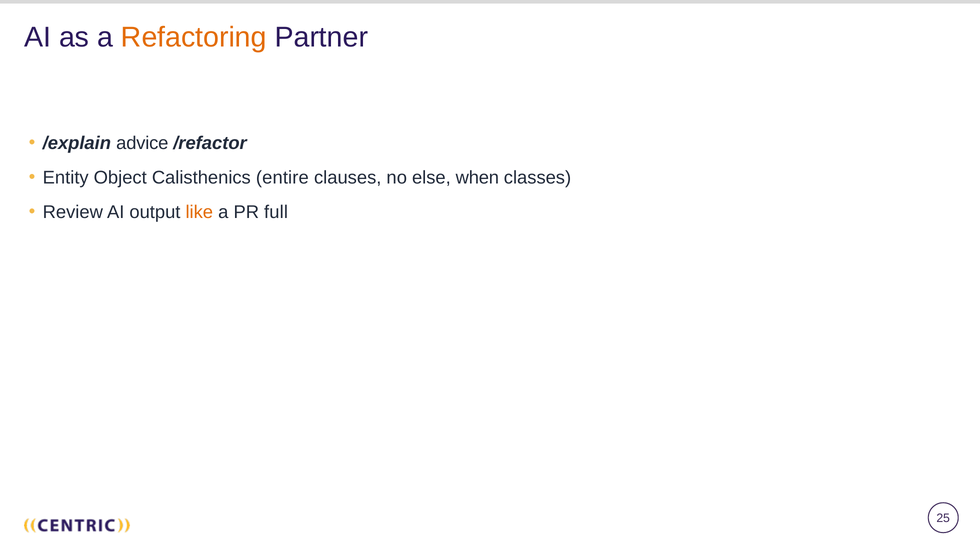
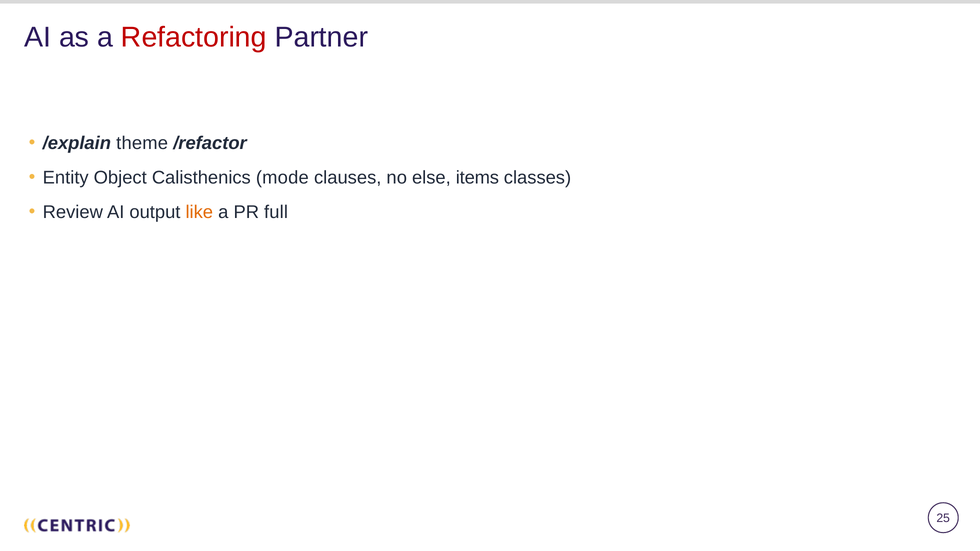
Refactoring colour: orange -> red
advice: advice -> theme
entire: entire -> mode
when: when -> items
